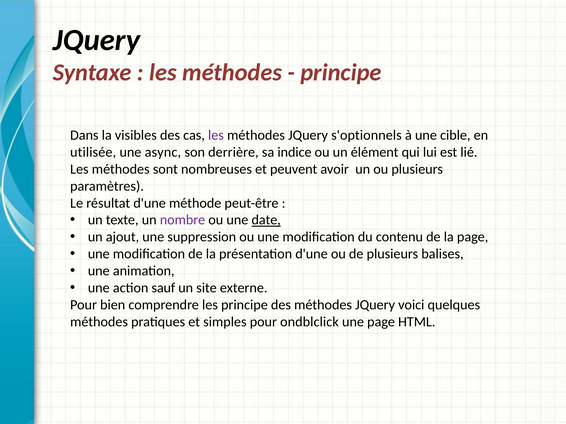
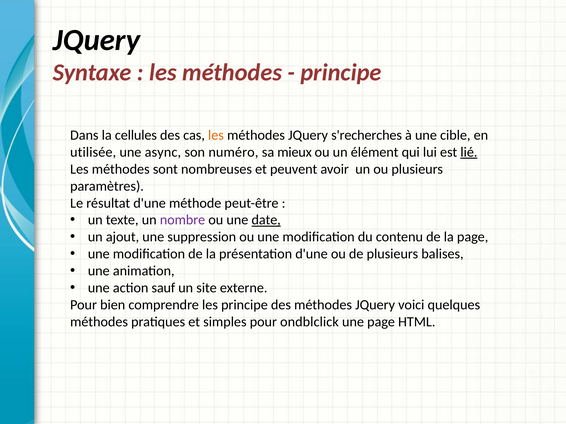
visibles: visibles -> cellules
les at (216, 135) colour: purple -> orange
s'optionnels: s'optionnels -> s'recherches
derrière: derrière -> numéro
indice: indice -> mieux
lié underline: none -> present
